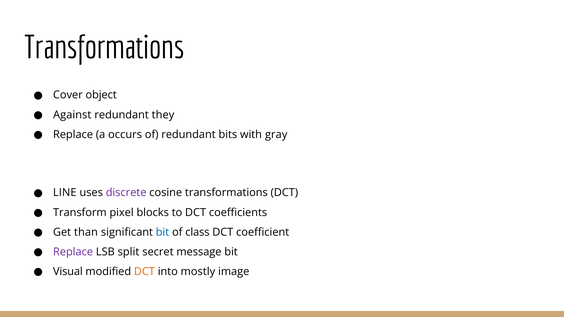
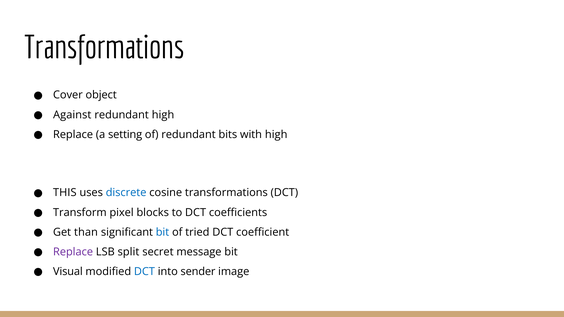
redundant they: they -> high
occurs: occurs -> setting
with gray: gray -> high
LINE: LINE -> THIS
discrete colour: purple -> blue
class: class -> tried
DCT at (144, 272) colour: orange -> blue
mostly: mostly -> sender
